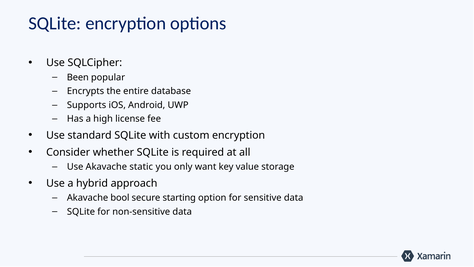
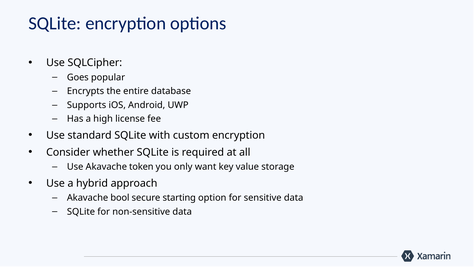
Been: Been -> Goes
static: static -> token
